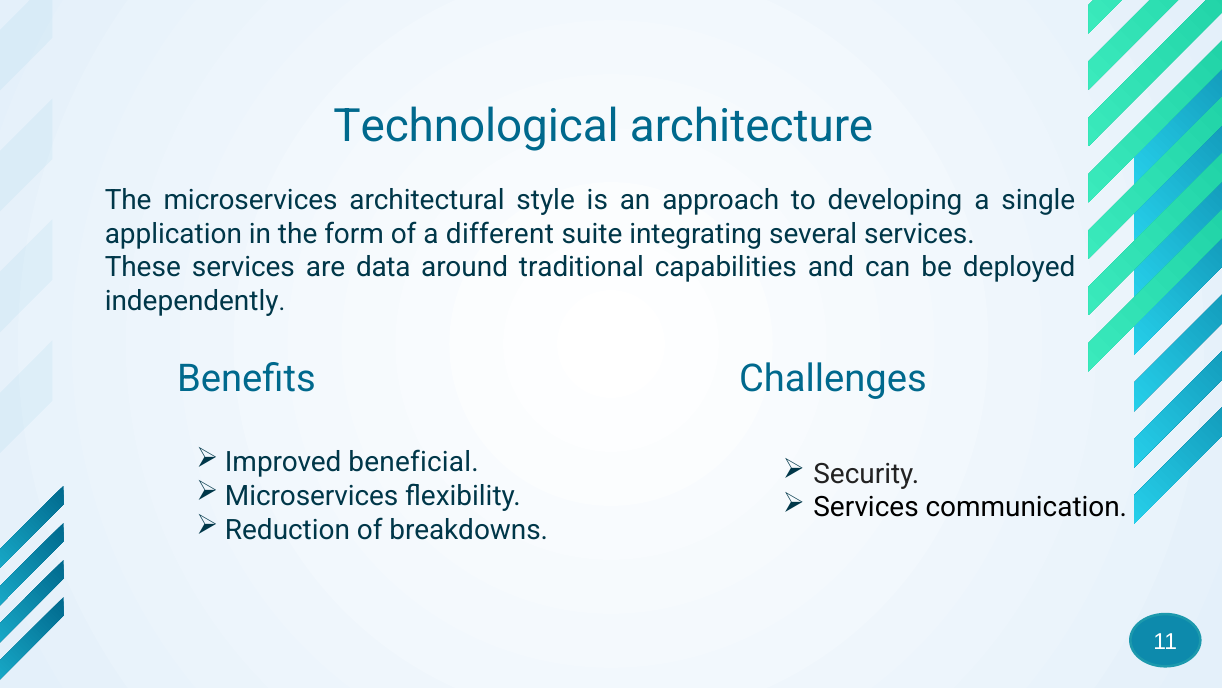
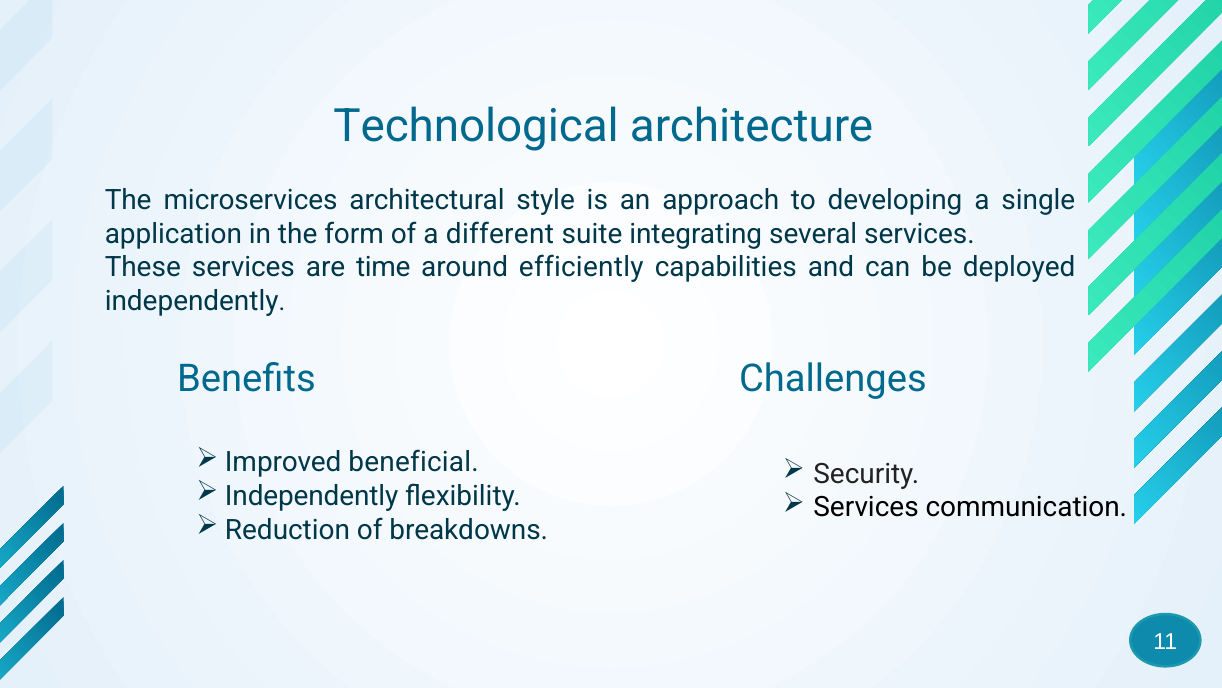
data: data -> time
traditional: traditional -> efficiently
Microservices at (312, 496): Microservices -> Independently
